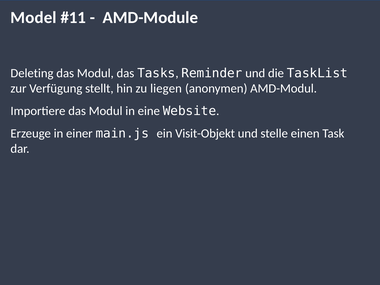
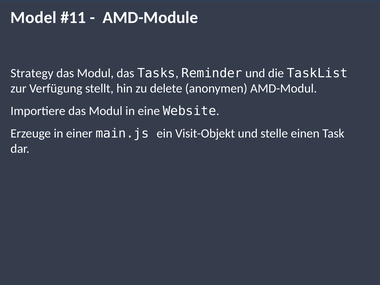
Deleting: Deleting -> Strategy
liegen: liegen -> delete
